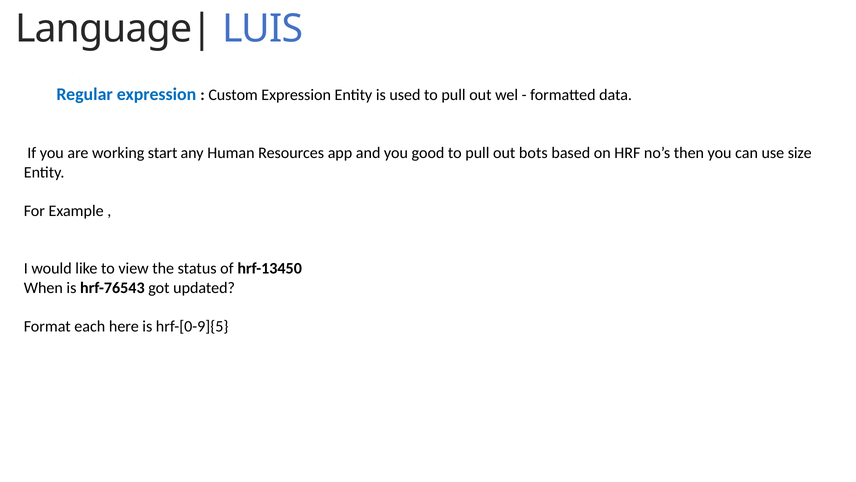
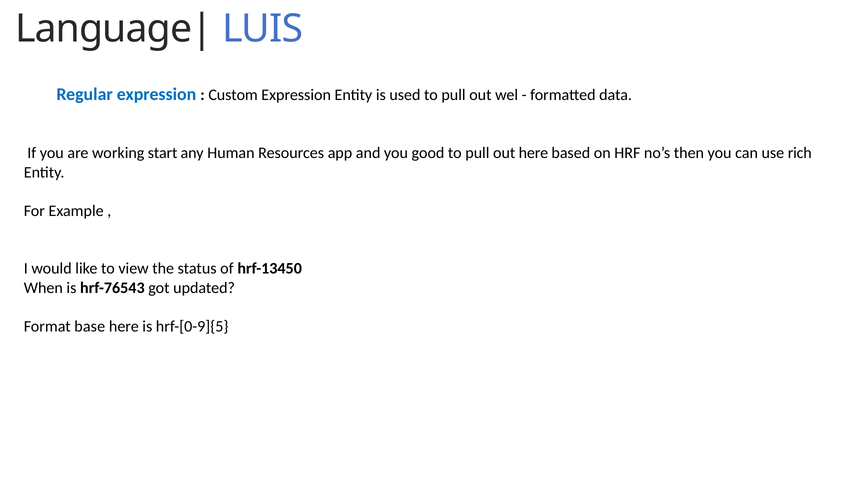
out bots: bots -> here
size: size -> rich
each: each -> base
